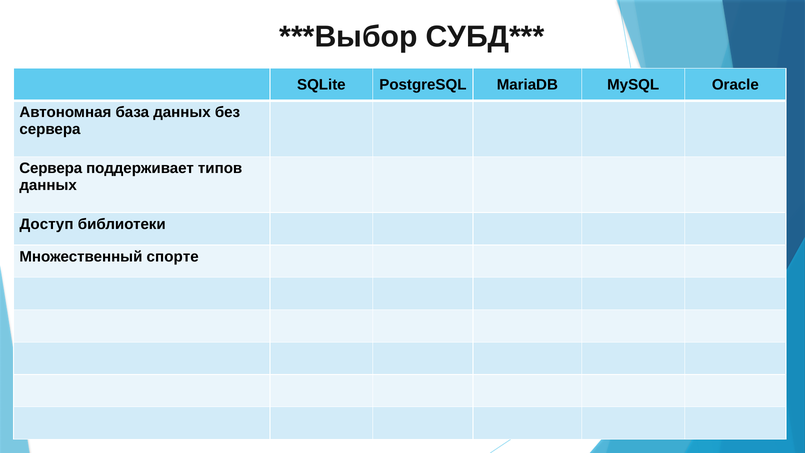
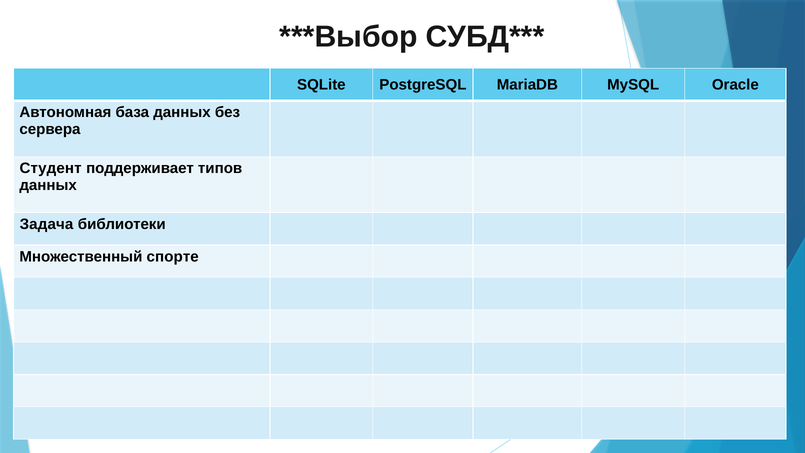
Сервера at (51, 168): Сервера -> Студент
Доступ: Доступ -> Задача
